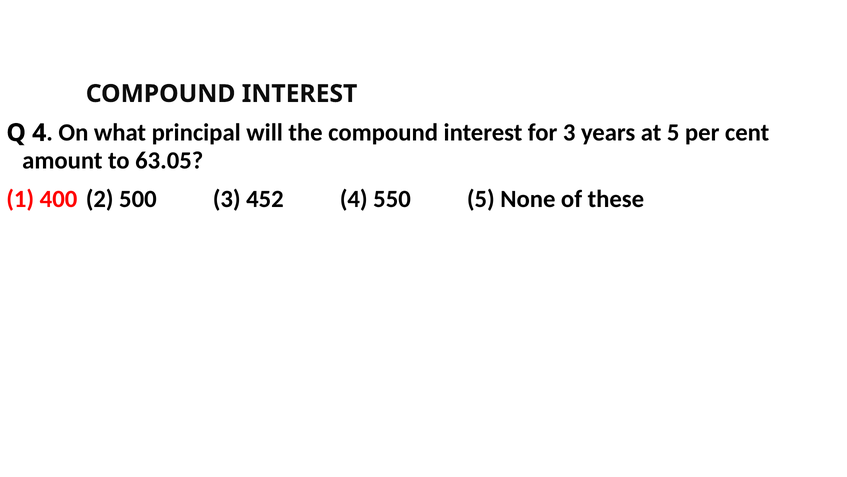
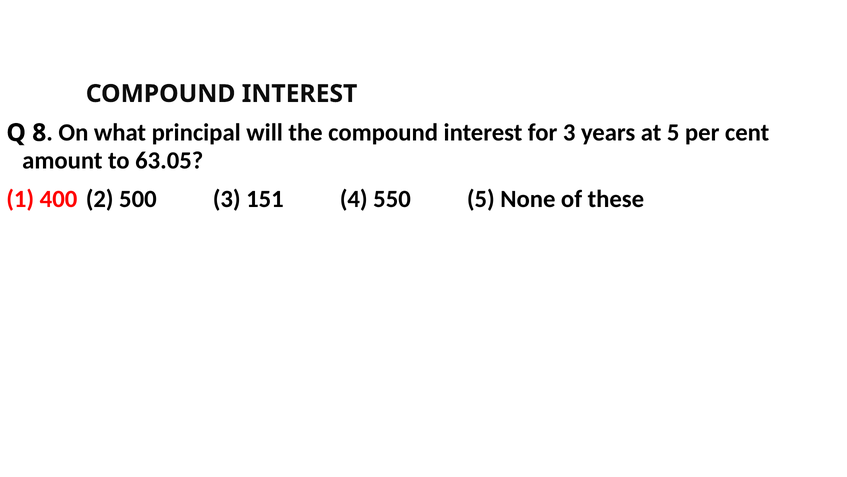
Q 4: 4 -> 8
452: 452 -> 151
